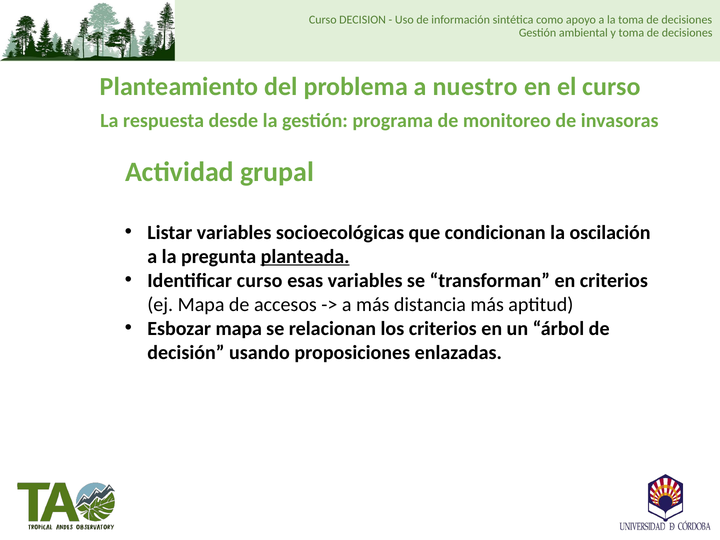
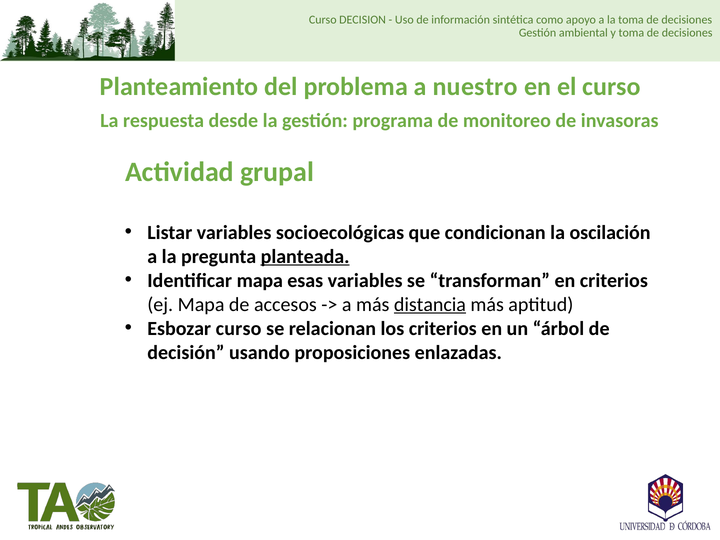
Identificar curso: curso -> mapa
distancia underline: none -> present
Esbozar mapa: mapa -> curso
